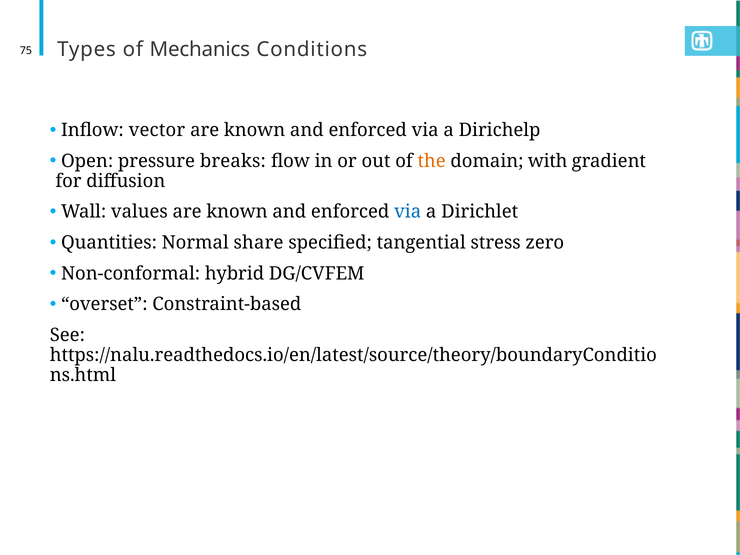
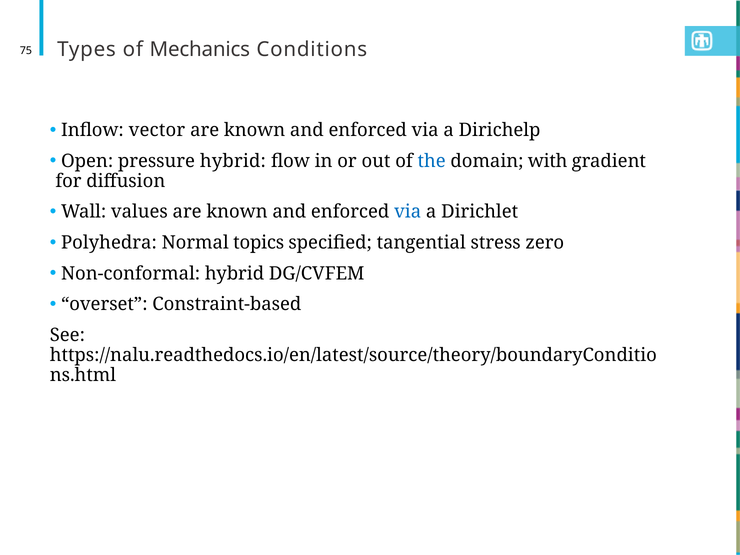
pressure breaks: breaks -> hybrid
the colour: orange -> blue
Quantities: Quantities -> Polyhedra
share: share -> topics
